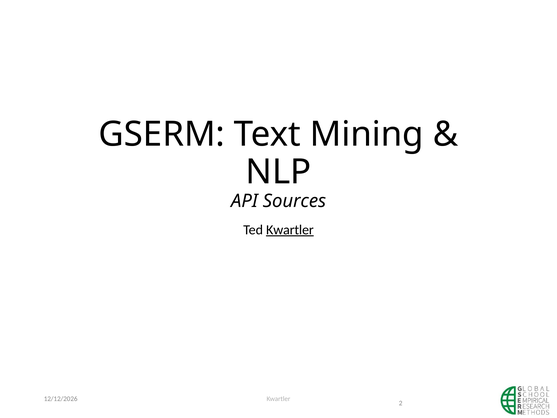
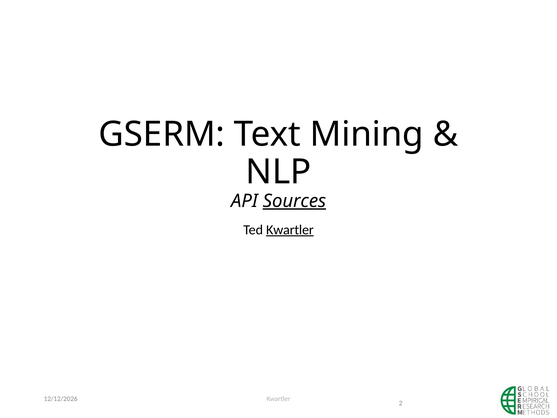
Sources underline: none -> present
